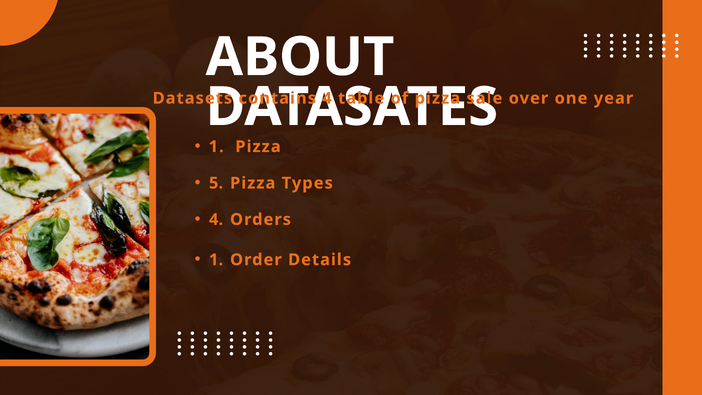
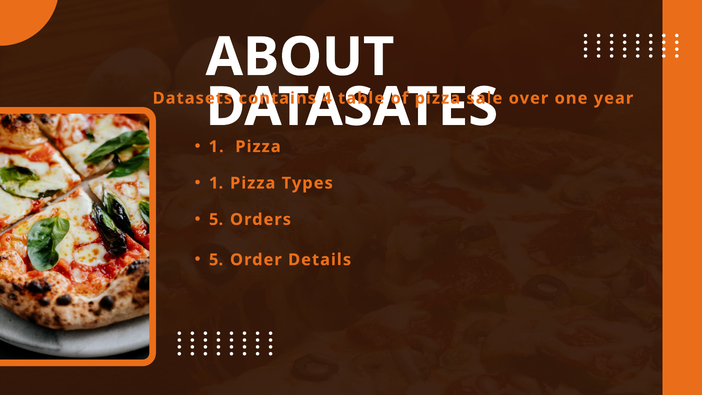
5 at (216, 183): 5 -> 1
4 at (216, 219): 4 -> 5
1 at (216, 260): 1 -> 5
